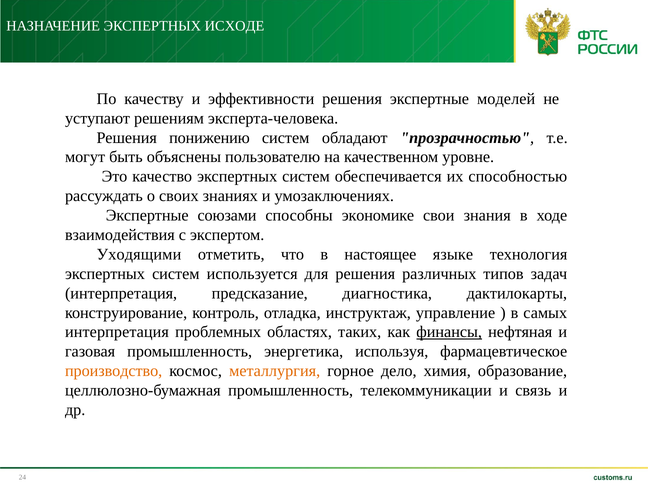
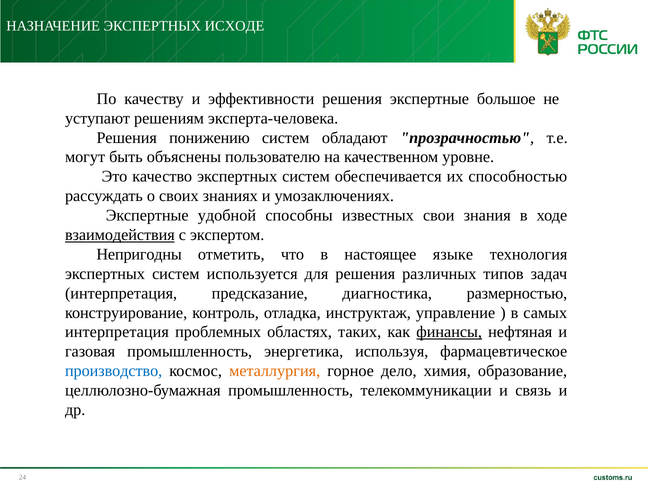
моделей: моделей -> большое
союзами: союзами -> удобной
экономике: экономике -> известных
взаимодействия underline: none -> present
Уходящими: Уходящими -> Непригодны
дактилокарты: дактилокарты -> размерностью
производство colour: orange -> blue
